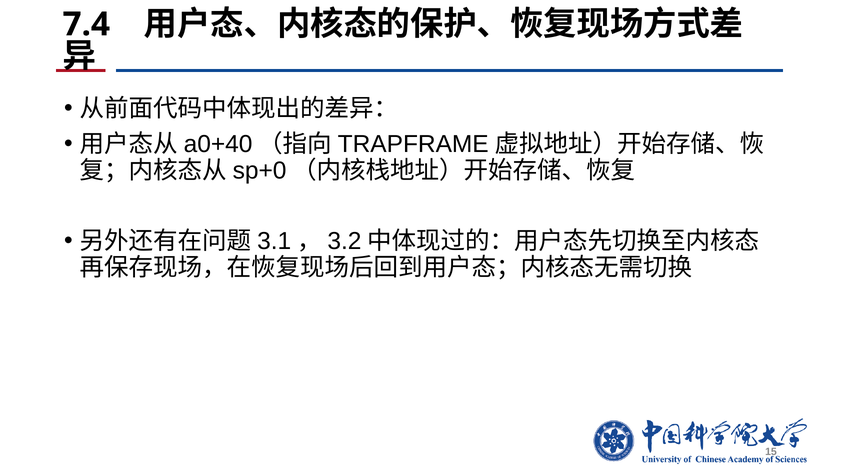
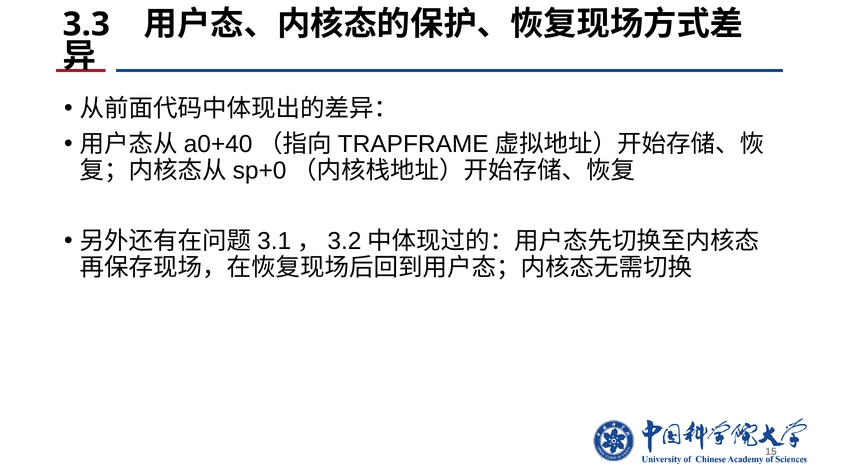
7.4: 7.4 -> 3.3
